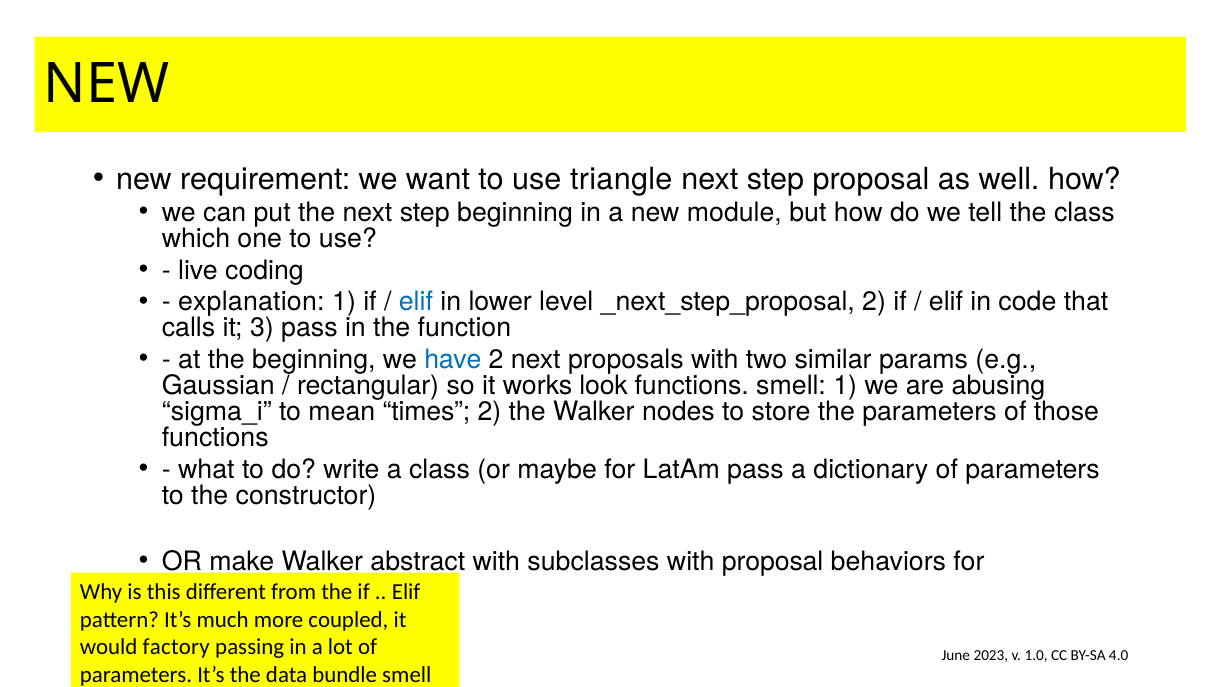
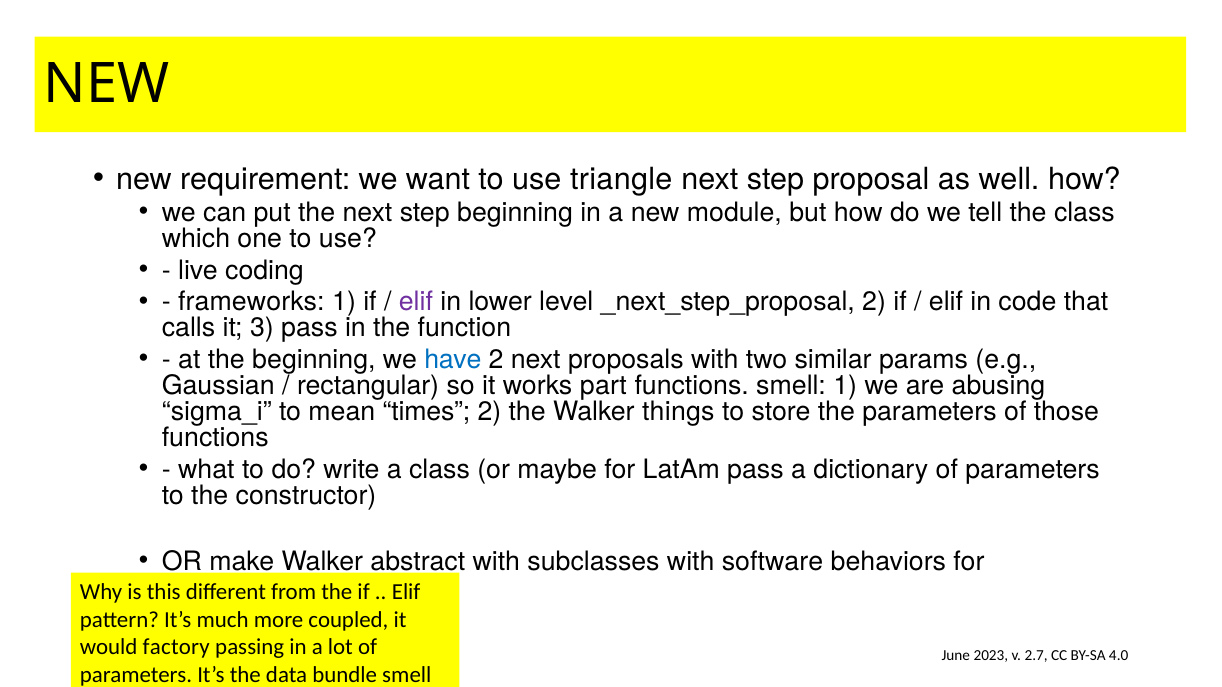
explanation: explanation -> frameworks
elif at (416, 302) colour: blue -> purple
look: look -> part
nodes: nodes -> things
with proposal: proposal -> software
1.0: 1.0 -> 2.7
